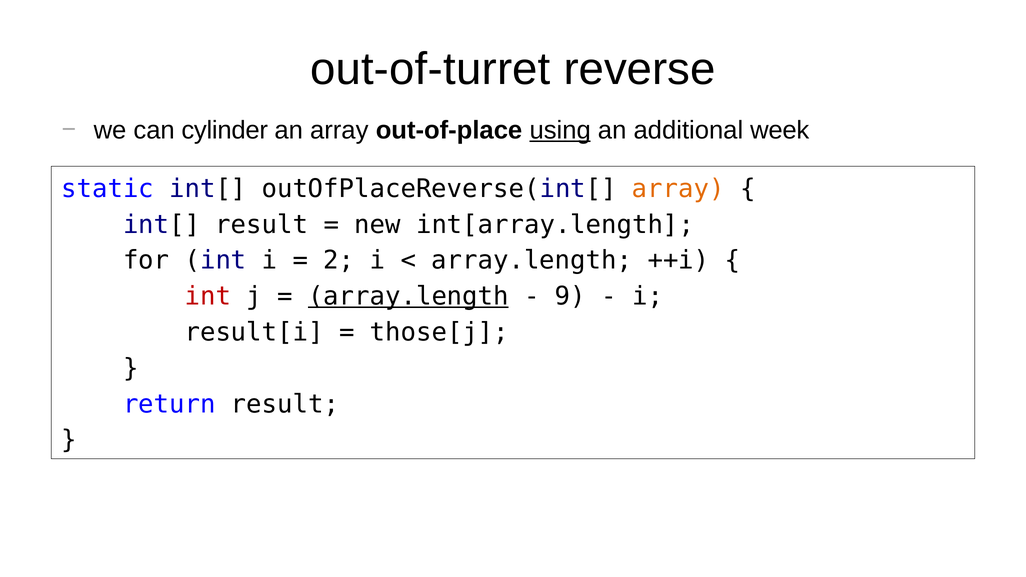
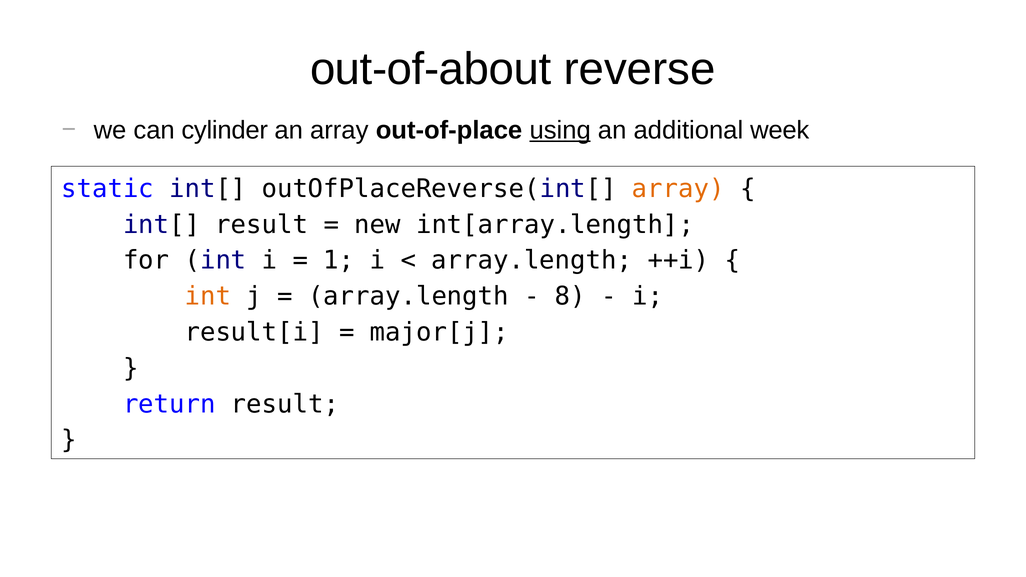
out-of-turret: out-of-turret -> out-of-about
2: 2 -> 1
int at (208, 296) colour: red -> orange
array.length at (408, 296) underline: present -> none
9: 9 -> 8
those[j: those[j -> major[j
